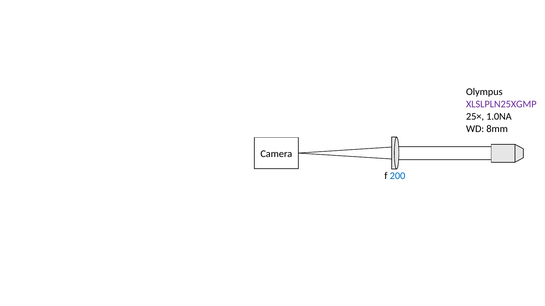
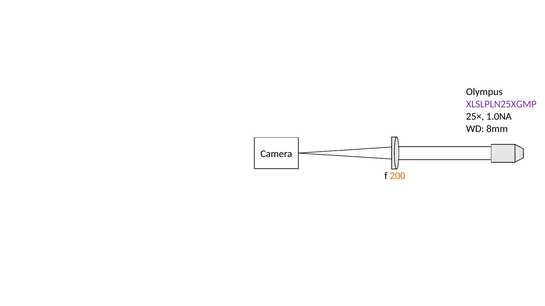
200 colour: blue -> orange
